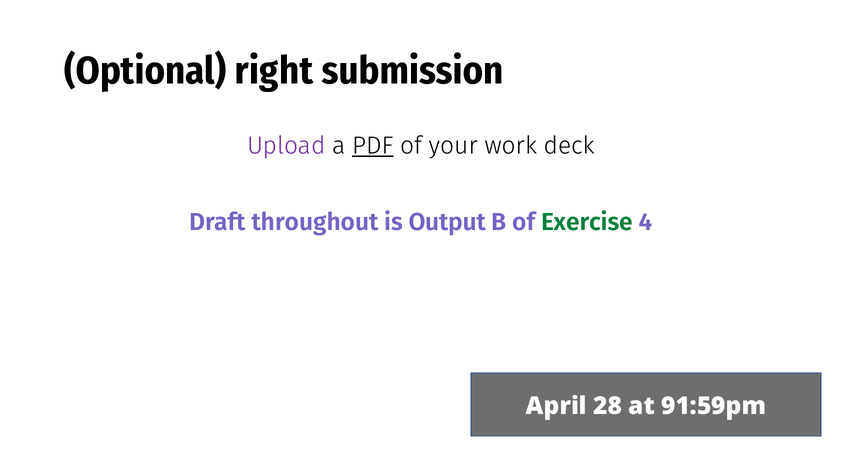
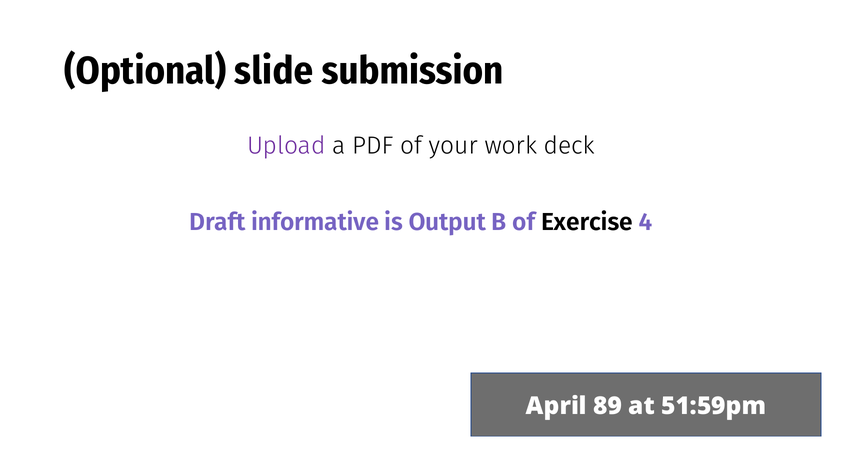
right: right -> slide
PDF underline: present -> none
throughout: throughout -> informative
Exercise colour: green -> black
28: 28 -> 89
91:59pm: 91:59pm -> 51:59pm
